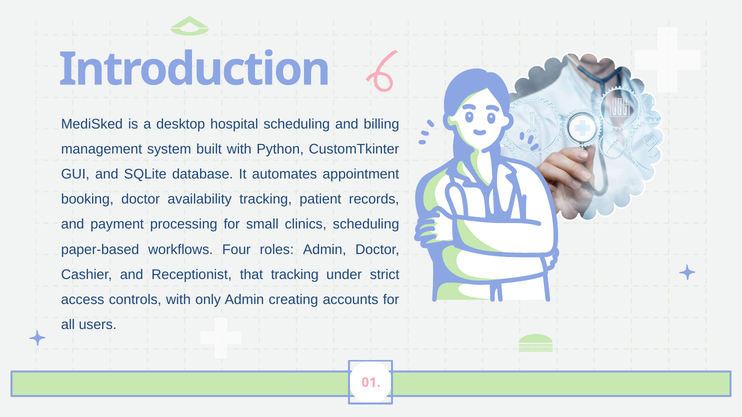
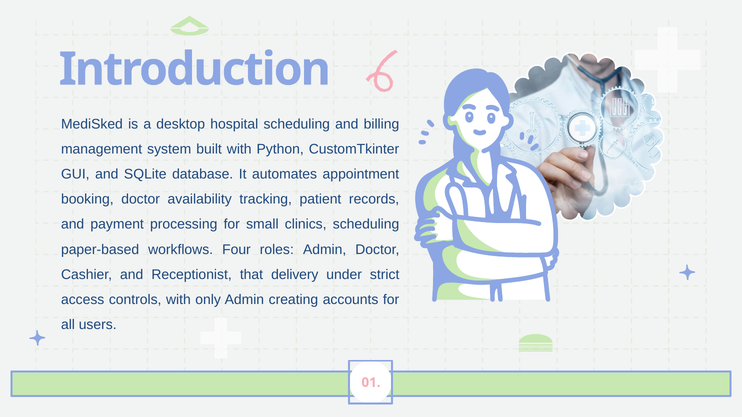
that tracking: tracking -> delivery
